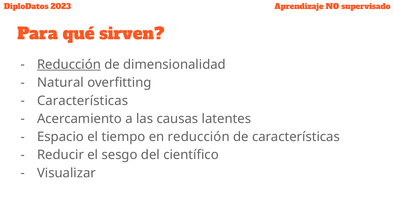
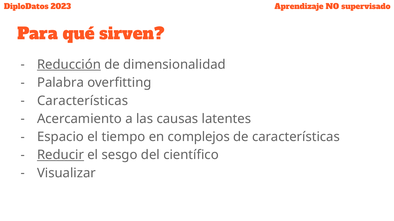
Natural: Natural -> Palabra
en reducción: reducción -> complejos
Reducir underline: none -> present
